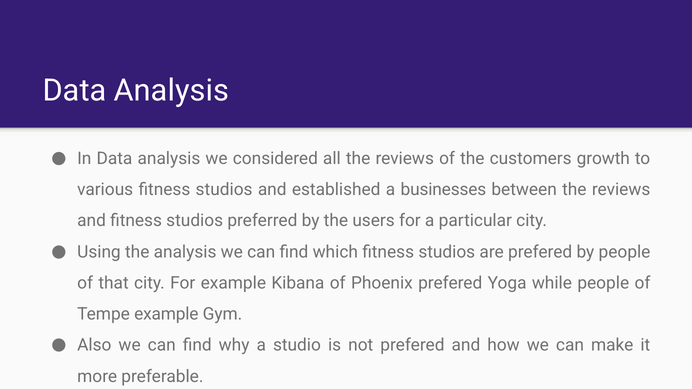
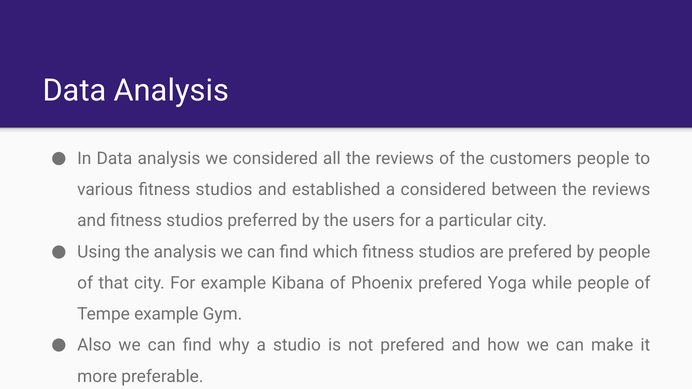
customers growth: growth -> people
a businesses: businesses -> considered
